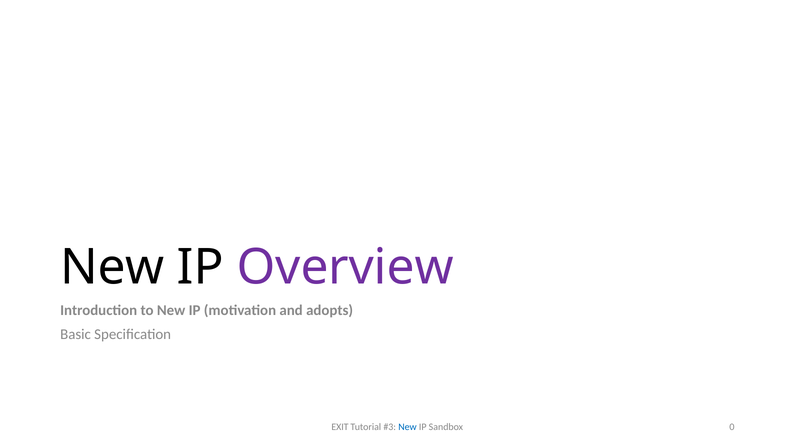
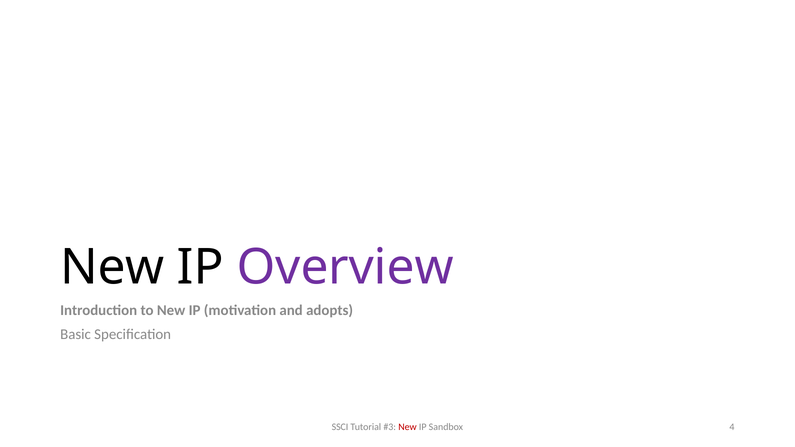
EXIT: EXIT -> SSCI
New at (407, 427) colour: blue -> red
0: 0 -> 4
